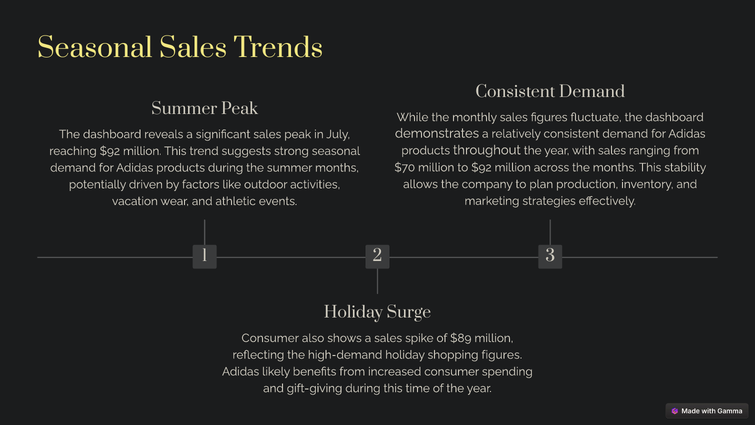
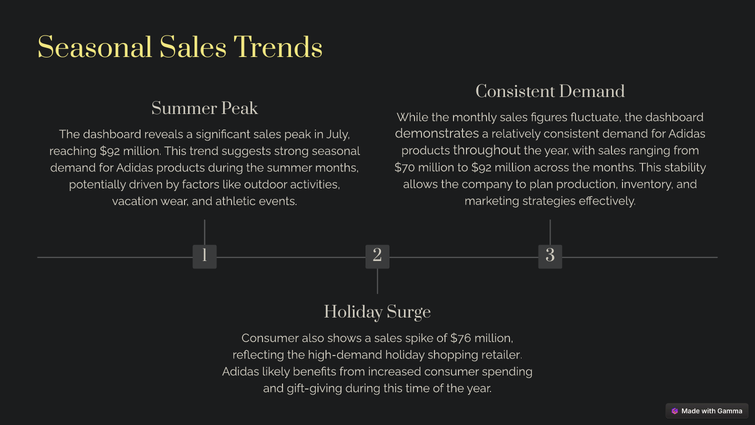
$89: $89 -> $76
shopping figures: figures -> retailer
